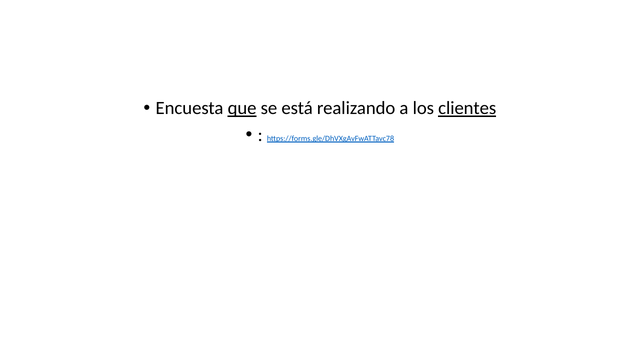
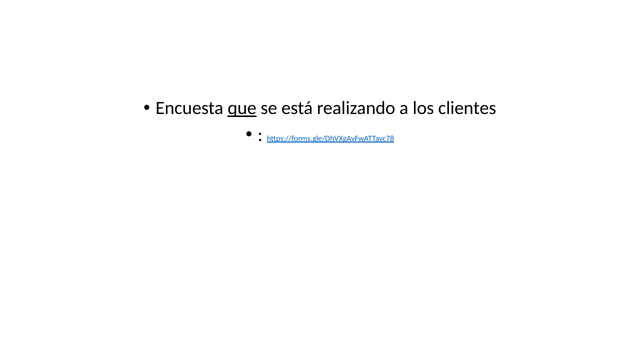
clientes underline: present -> none
